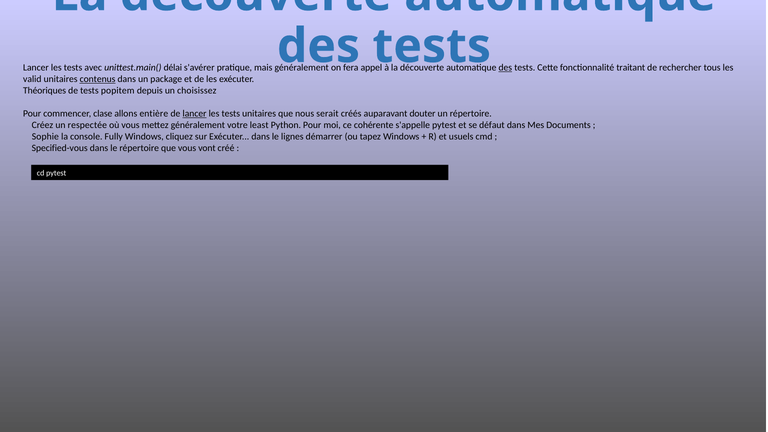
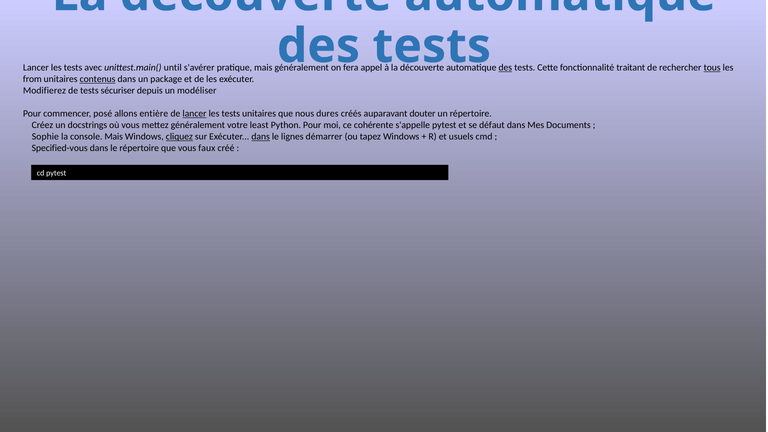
délai: délai -> until
tous underline: none -> present
valid: valid -> from
Théoriques: Théoriques -> Modifierez
popitem: popitem -> sécuriser
choisissez: choisissez -> modéliser
clase: clase -> posé
serait: serait -> dures
respectée: respectée -> docstrings
console Fully: Fully -> Mais
cliquez underline: none -> present
dans at (261, 137) underline: none -> present
vont: vont -> faux
